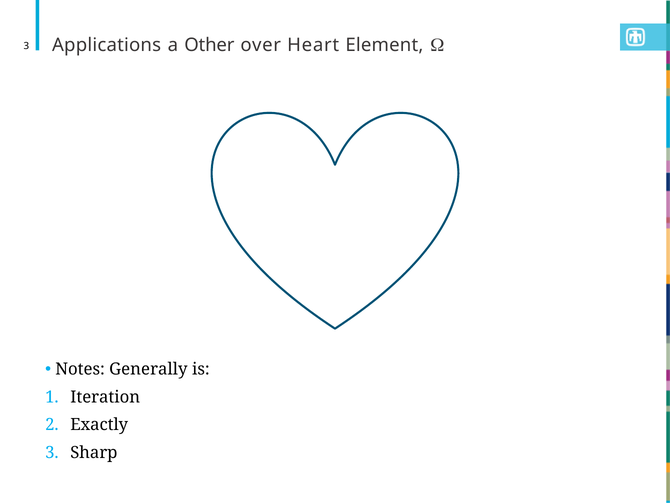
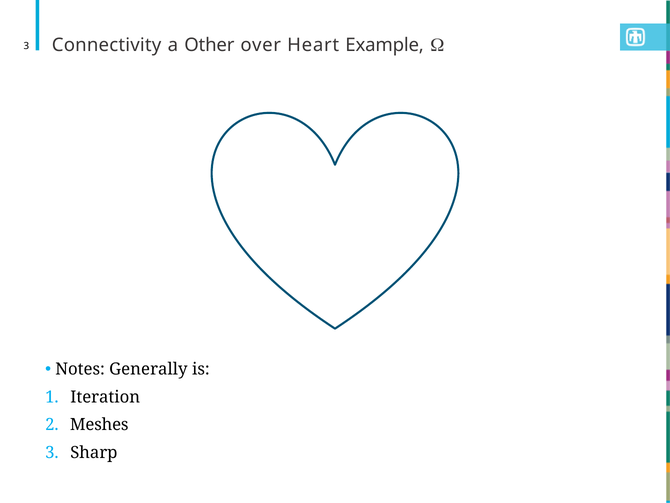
Applications: Applications -> Connectivity
Element: Element -> Example
Exactly: Exactly -> Meshes
